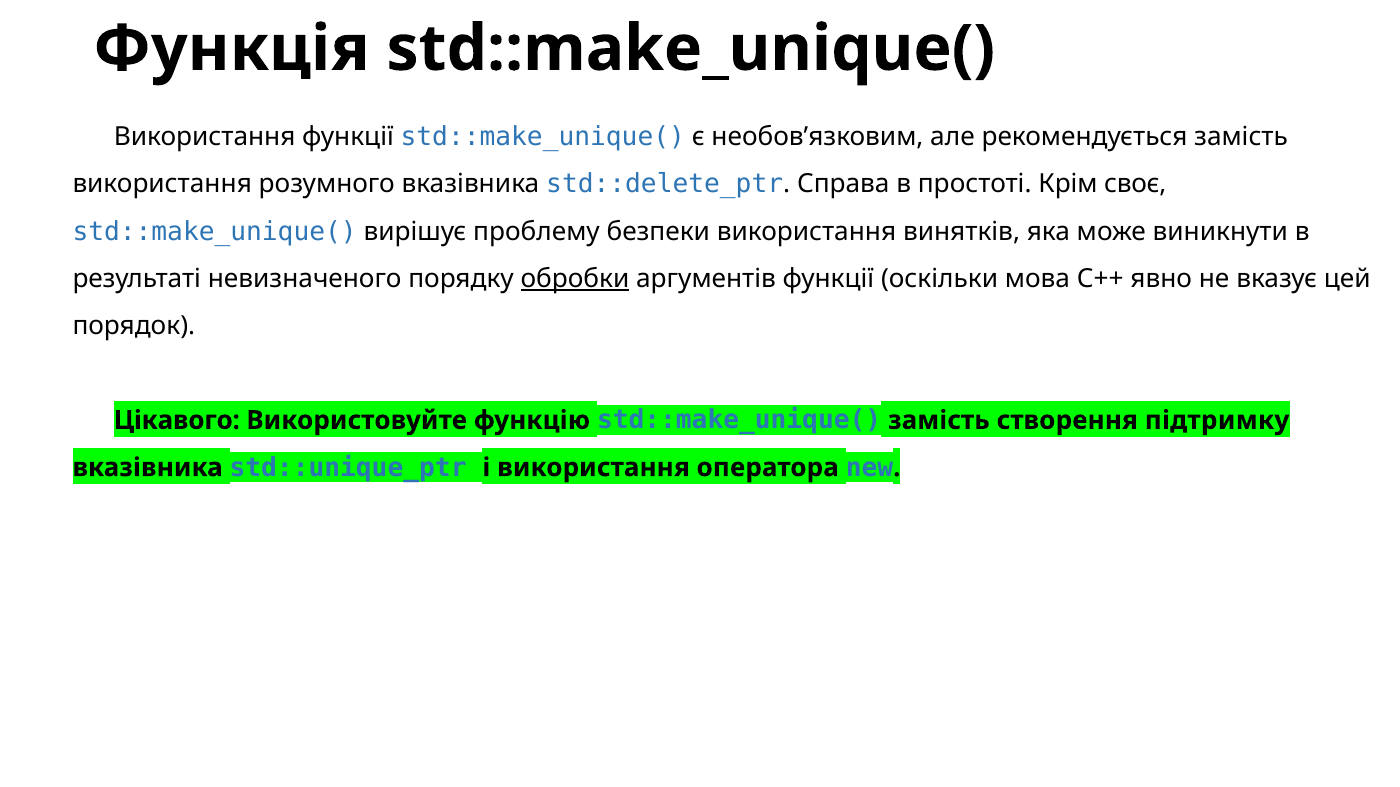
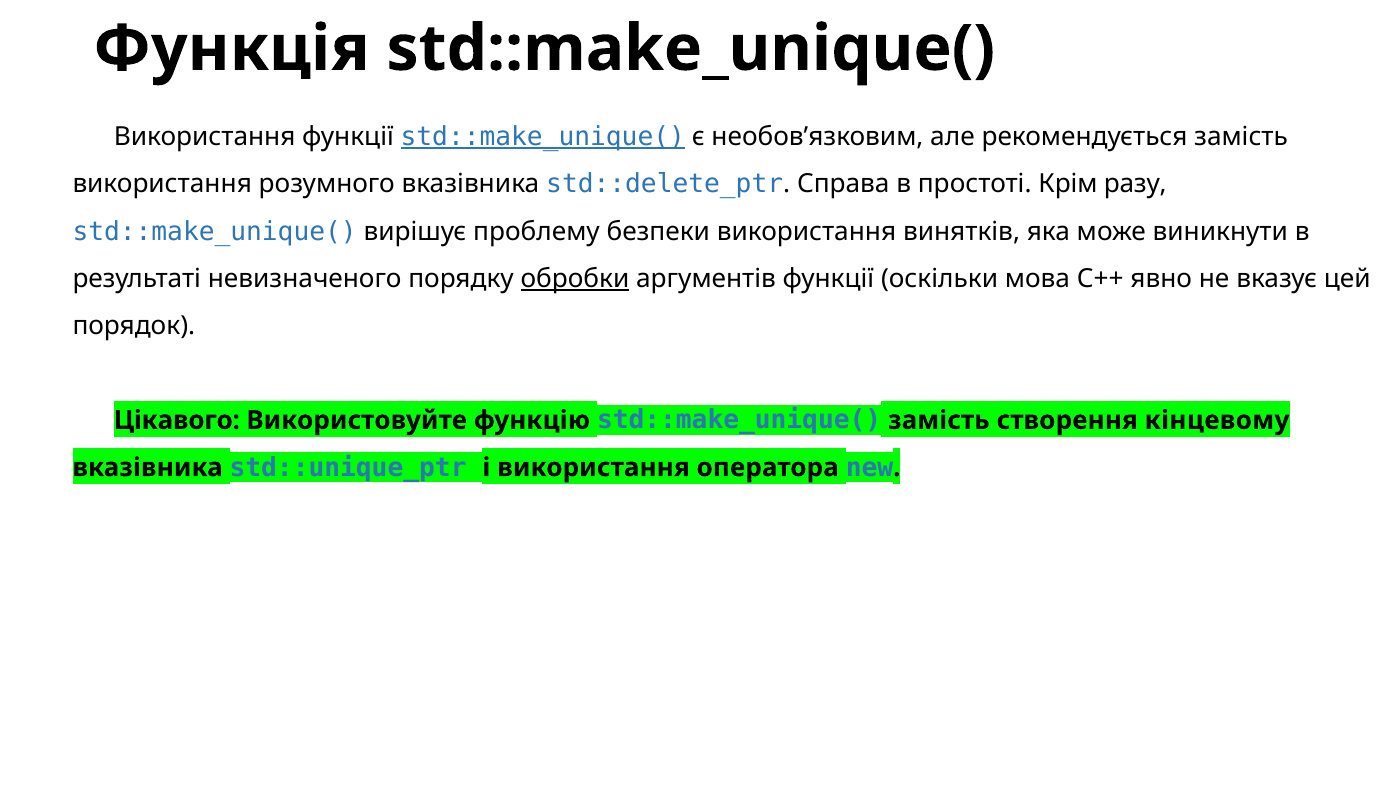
std::make_unique( at (543, 137) underline: none -> present
своє: своє -> разу
підтримку: підтримку -> кінцевому
